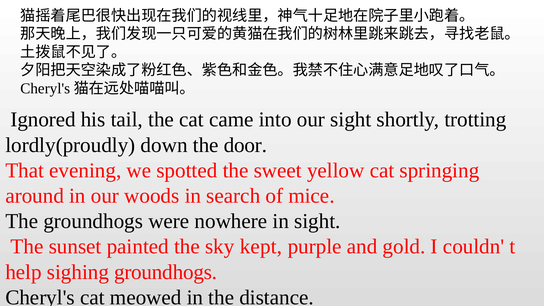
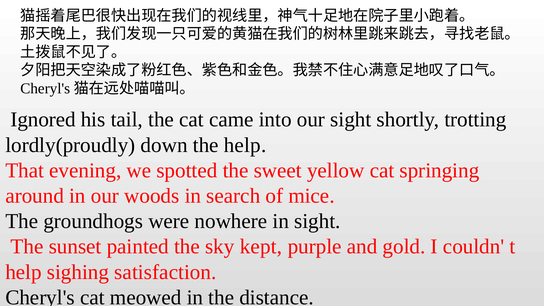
the door: door -> help
sighing groundhogs: groundhogs -> satisfaction
